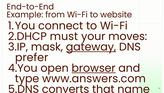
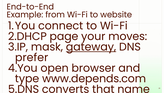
must at (64, 36): must -> page
browser at (94, 68) underline: present -> none
www.answers.com: www.answers.com -> www.depends.com
